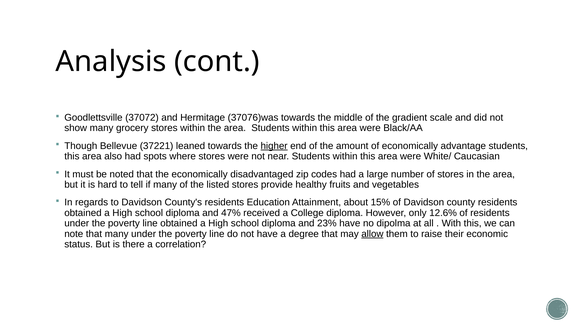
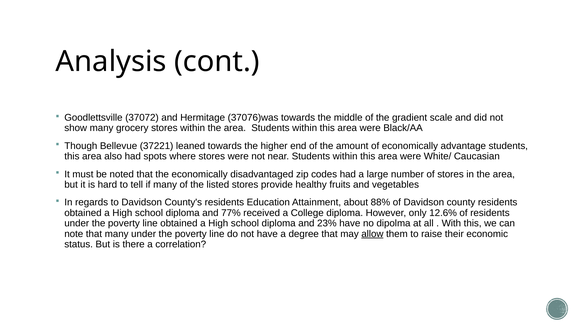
higher underline: present -> none
15%: 15% -> 88%
47%: 47% -> 77%
